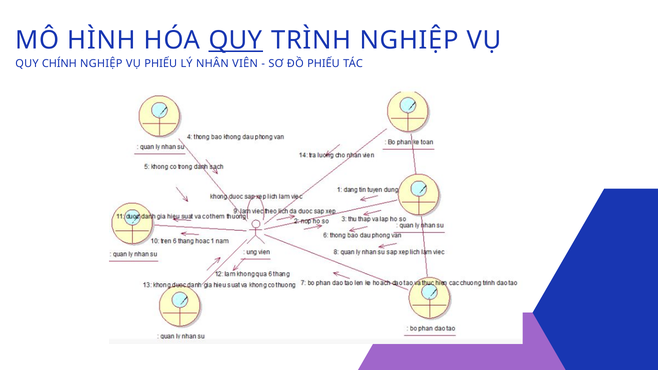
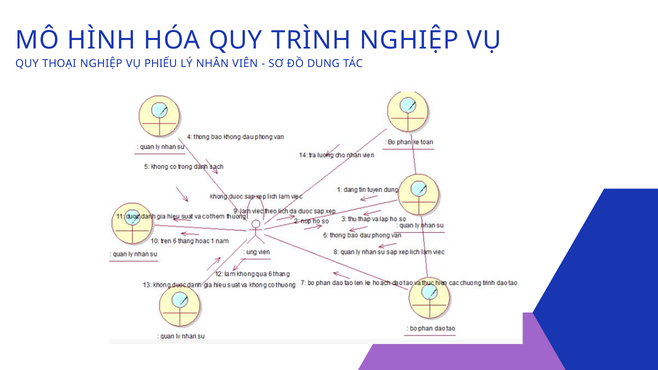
QUY at (235, 40) underline: present -> none
CHÍNH: CHÍNH -> THOẠI
ĐỒ PHIẾU: PHIẾU -> DUNG
